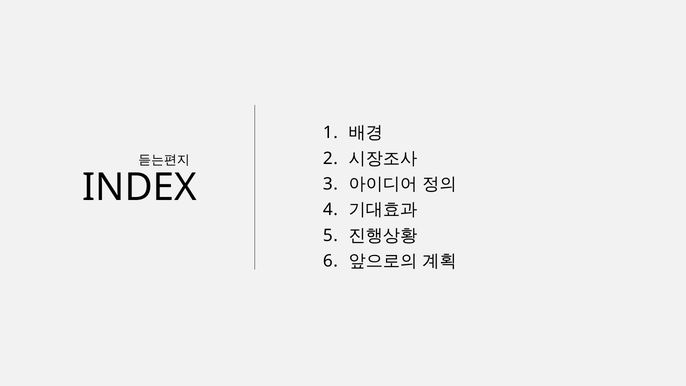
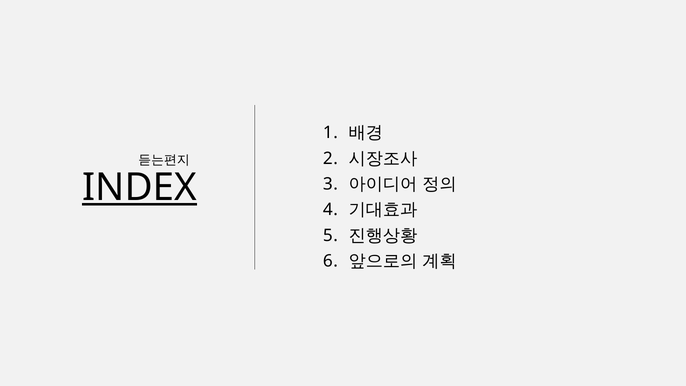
INDEX underline: none -> present
